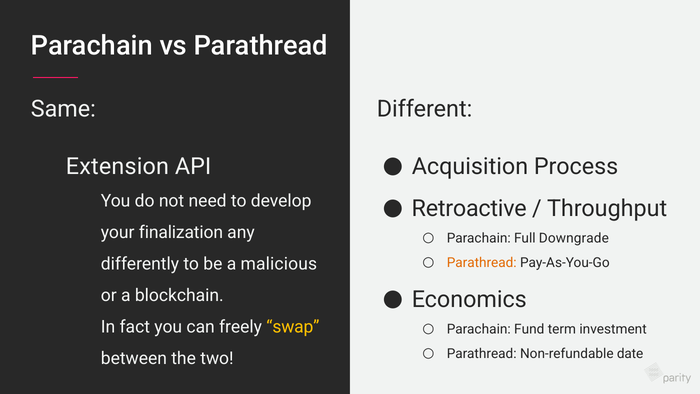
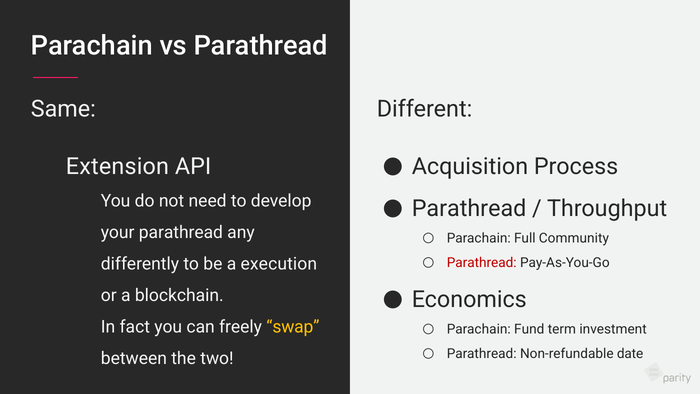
Retroactive at (469, 208): Retroactive -> Parathread
your finalization: finalization -> parathread
Downgrade: Downgrade -> Community
Parathread at (482, 262) colour: orange -> red
malicious: malicious -> execution
